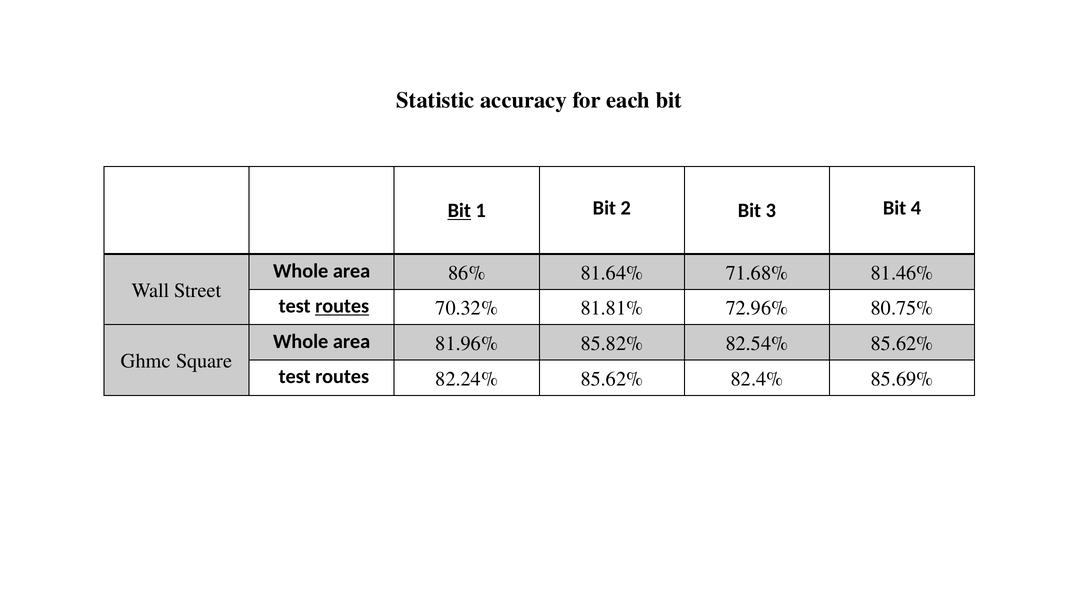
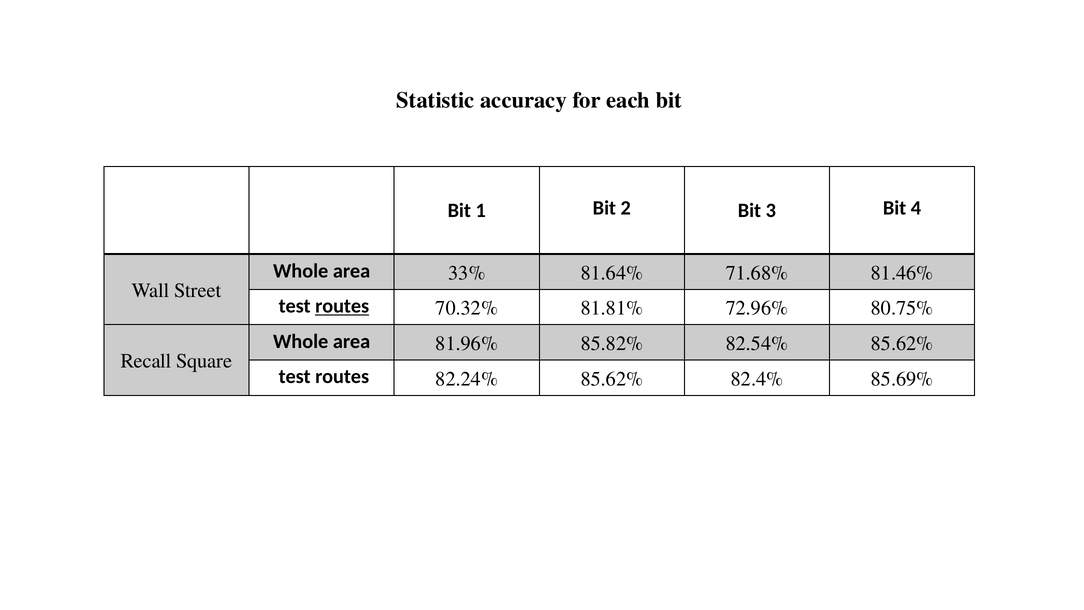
Bit at (459, 211) underline: present -> none
86%: 86% -> 33%
Ghmc: Ghmc -> Recall
